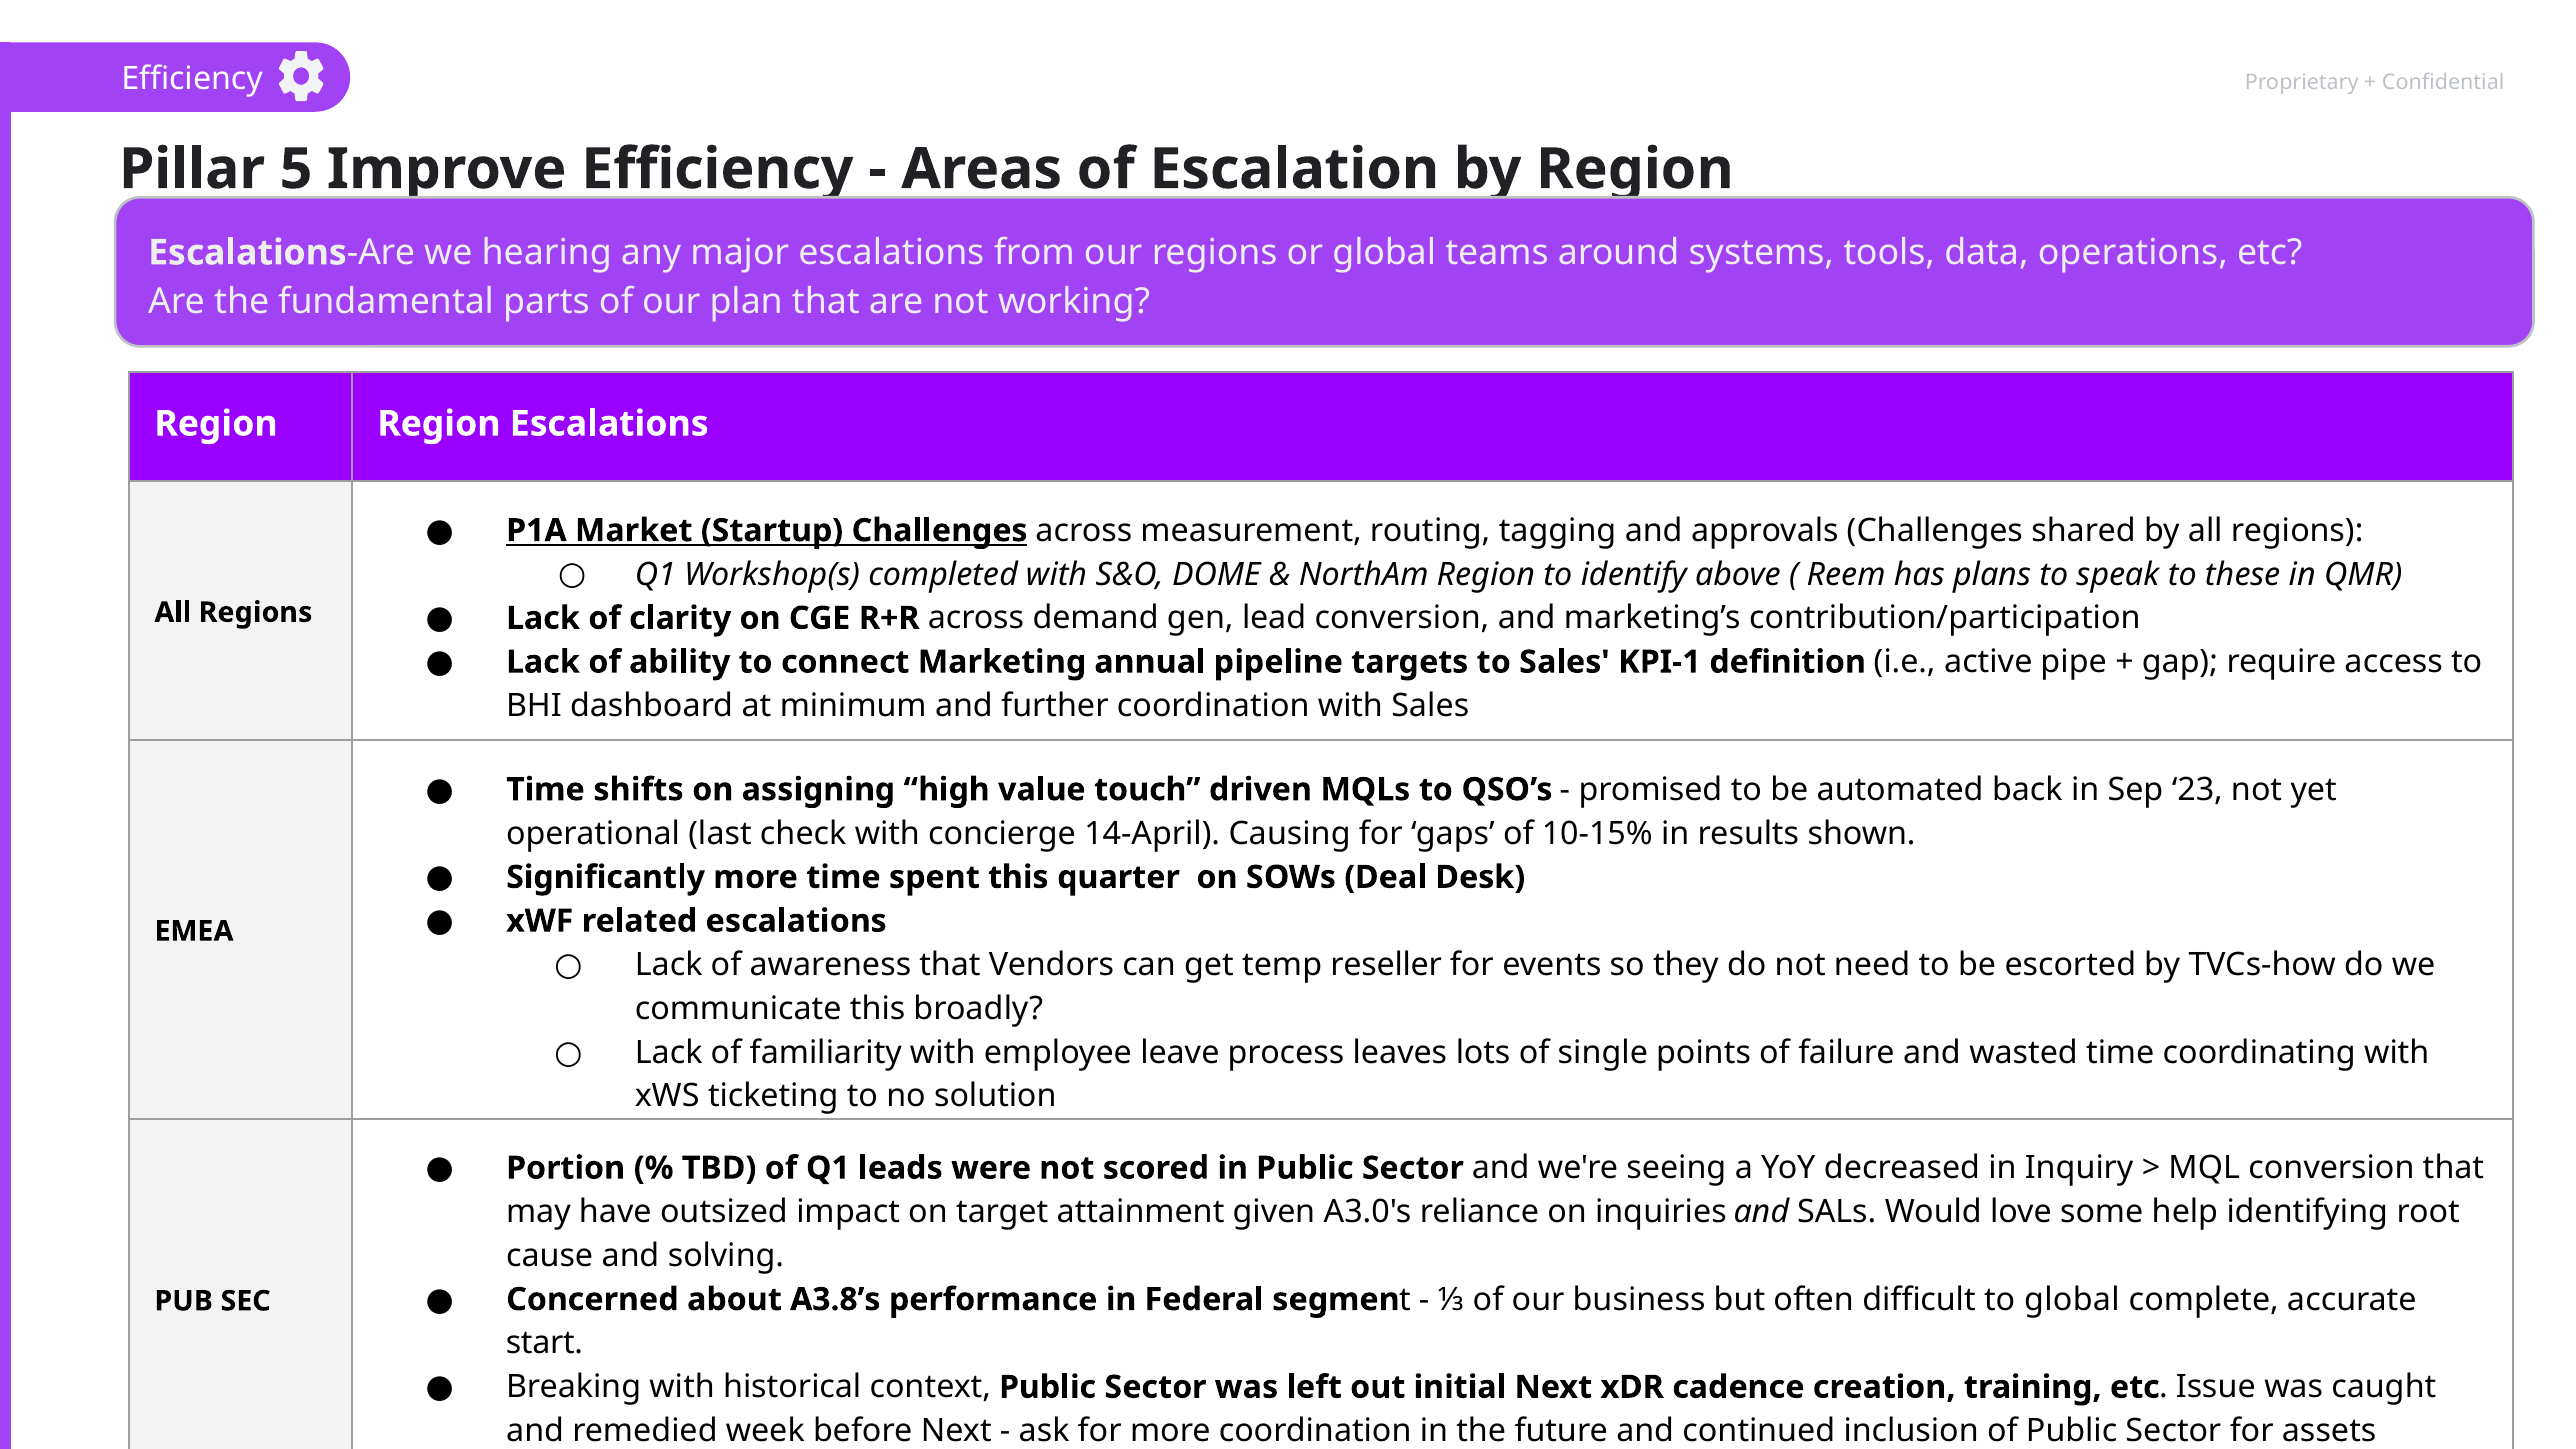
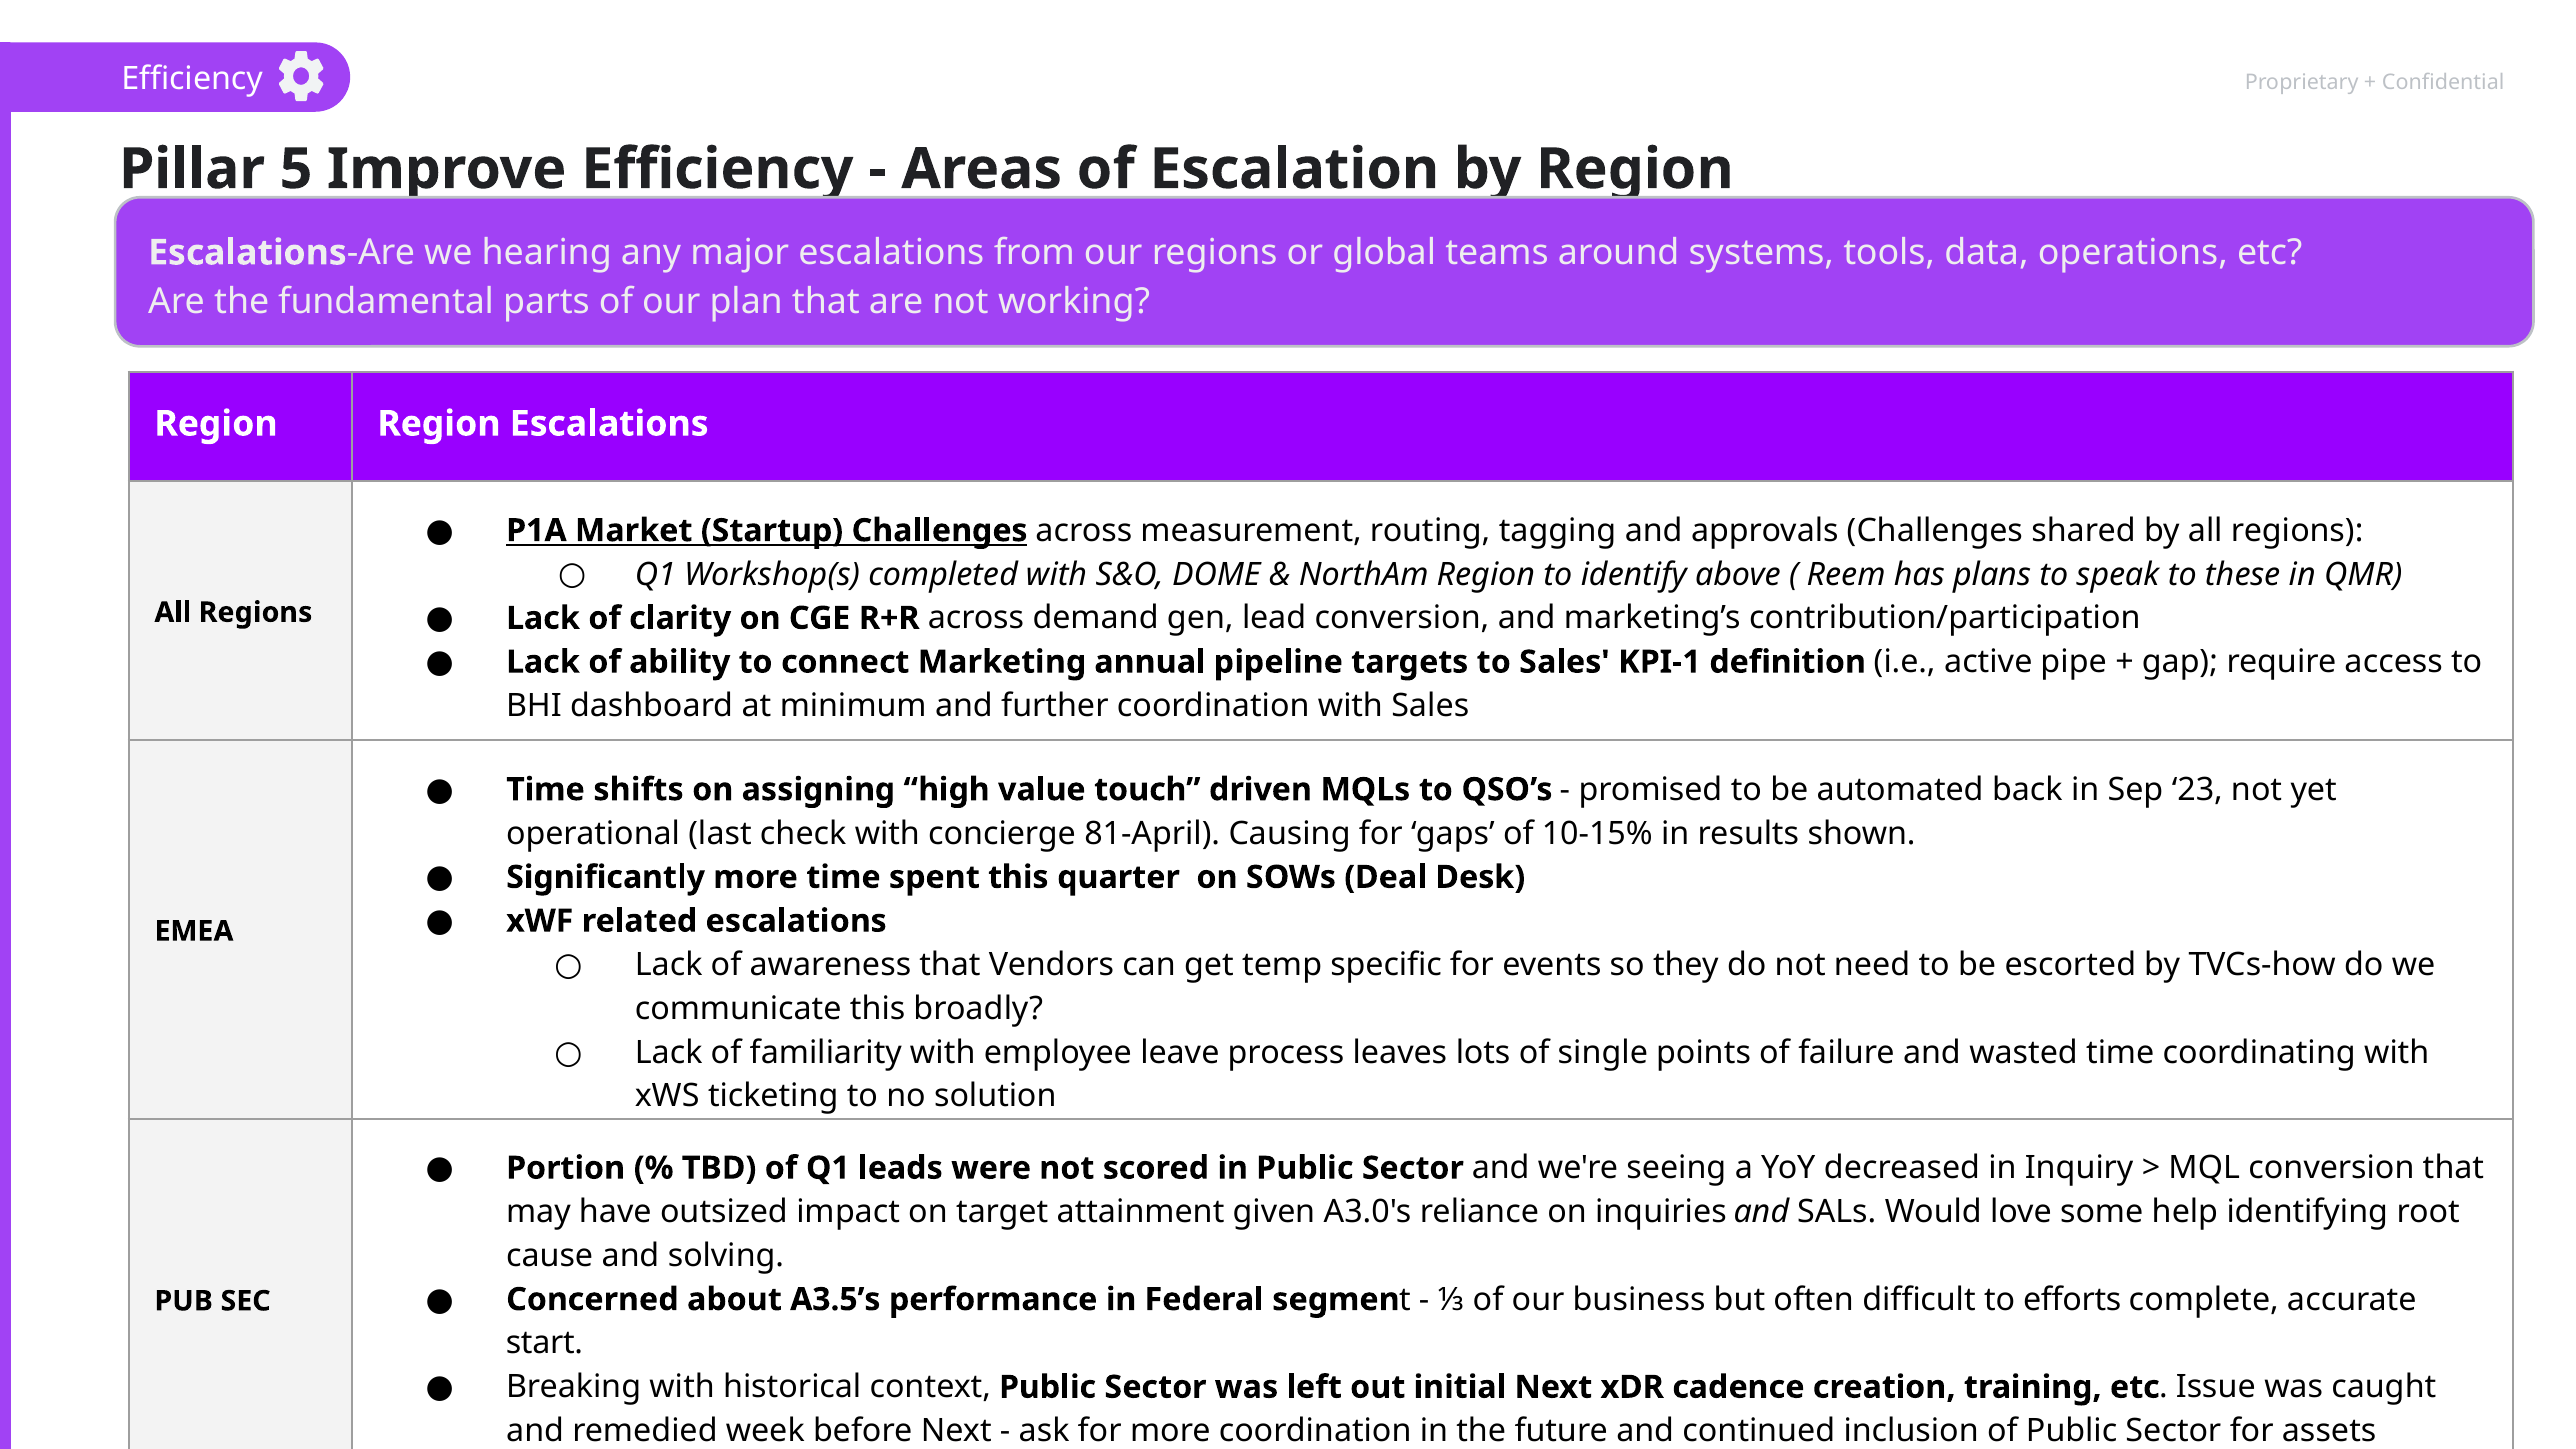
14-April: 14-April -> 81-April
reseller: reseller -> specific
A3.8’s: A3.8’s -> A3.5’s
to global: global -> efforts
